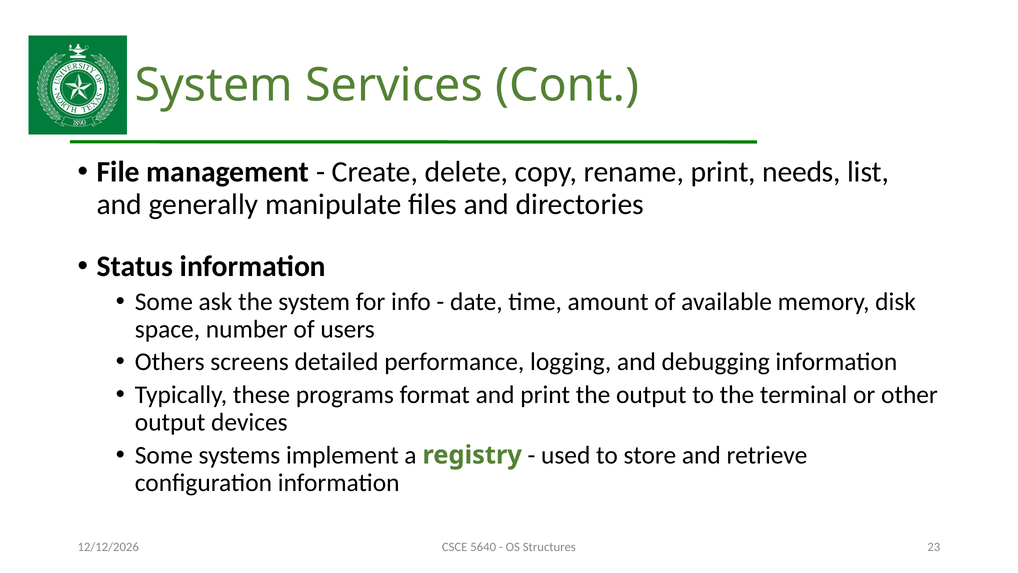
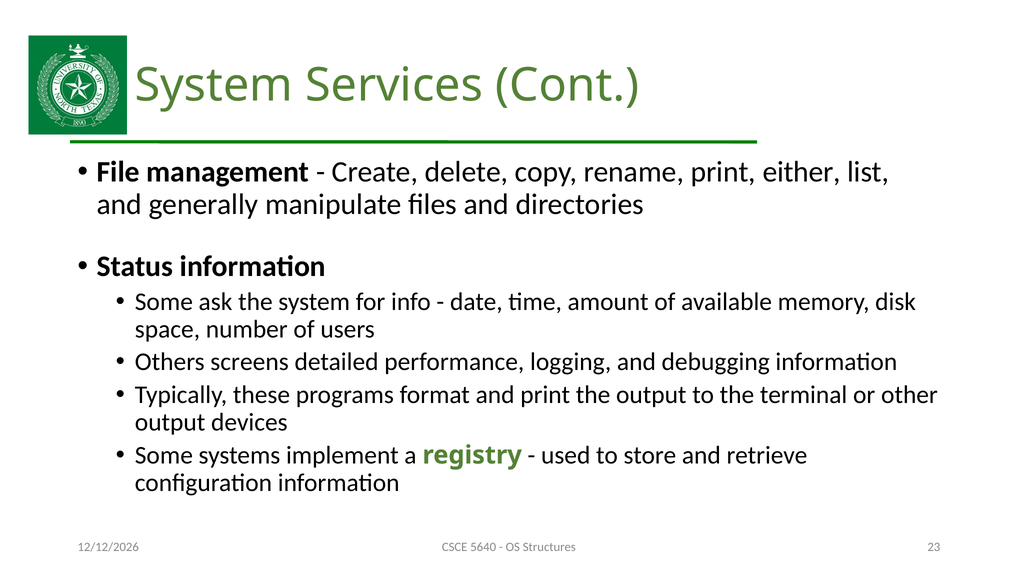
needs: needs -> either
